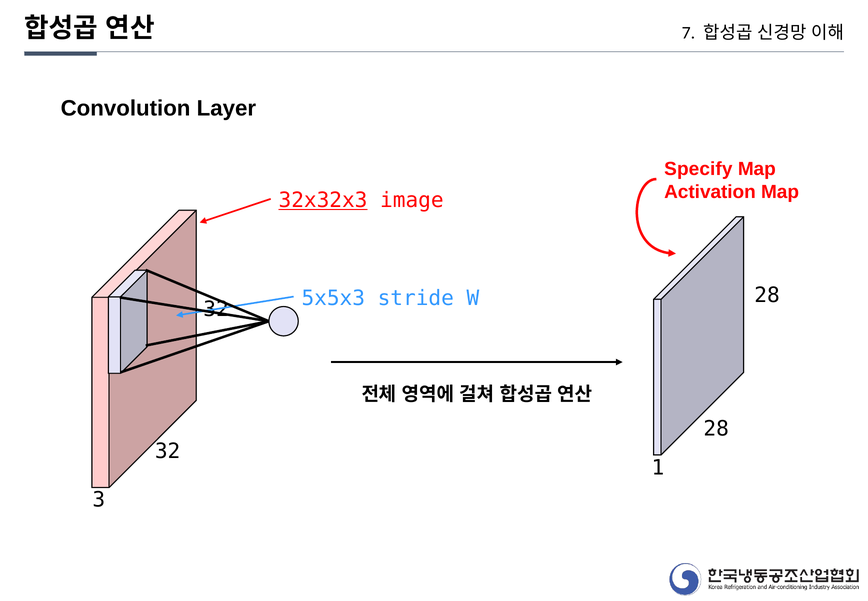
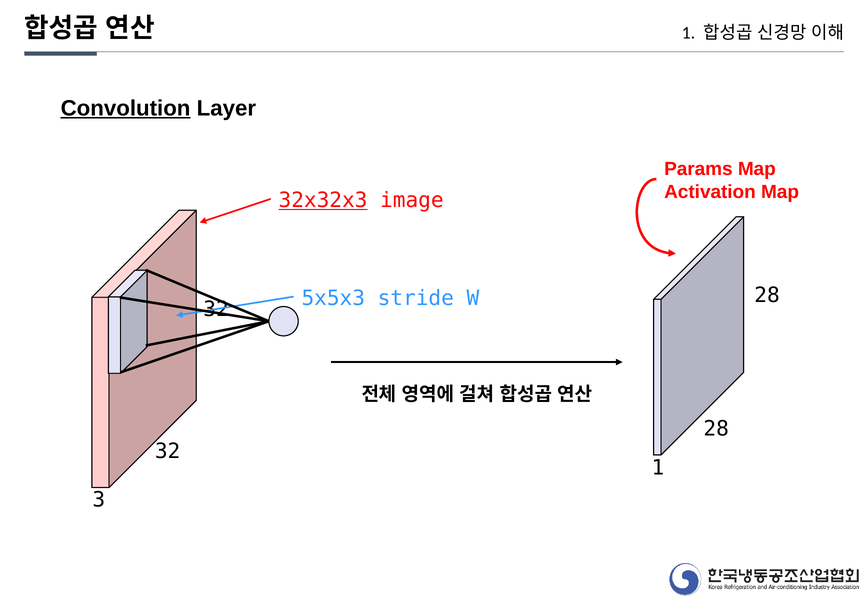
7 at (688, 33): 7 -> 1
Convolution underline: none -> present
Specify: Specify -> Params
